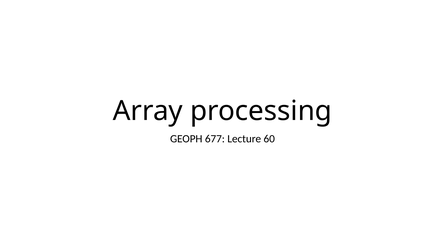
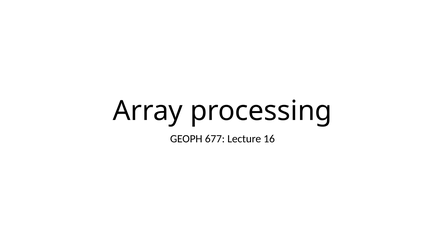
60: 60 -> 16
